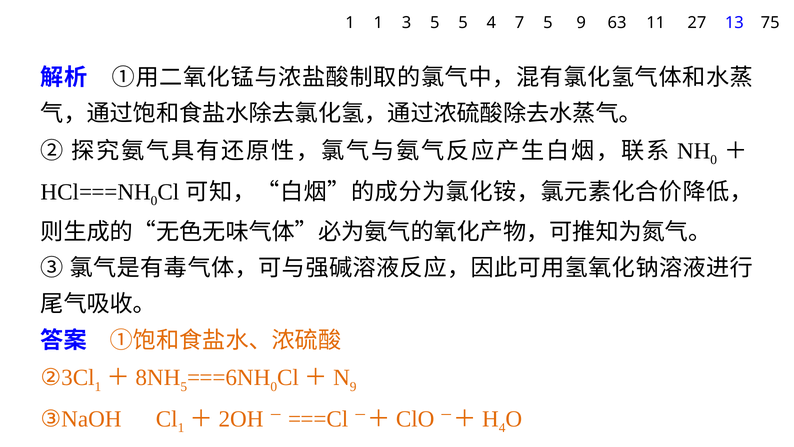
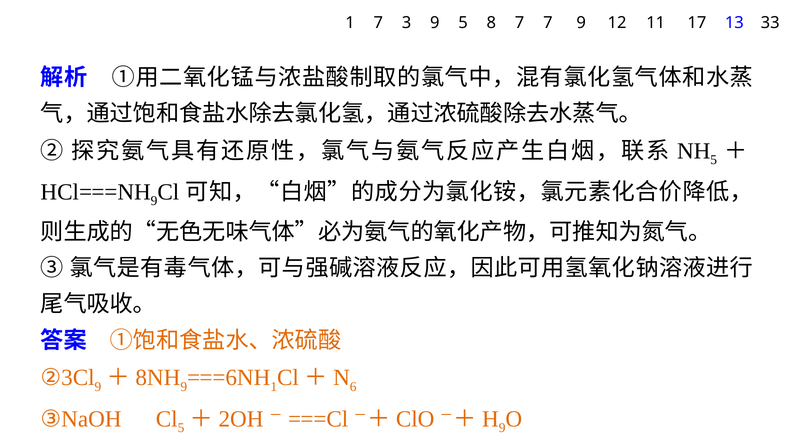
1 1: 1 -> 7
3 5: 5 -> 9
5 4: 4 -> 8
7 5: 5 -> 7
63: 63 -> 12
27: 27 -> 17
75: 75 -> 33
0 at (714, 160): 0 -> 5
0 at (154, 201): 0 -> 9
1 at (98, 387): 1 -> 9
5 at (184, 387): 5 -> 9
0 at (274, 387): 0 -> 1
9 at (353, 387): 9 -> 6
1 at (181, 428): 1 -> 5
4 at (502, 428): 4 -> 9
